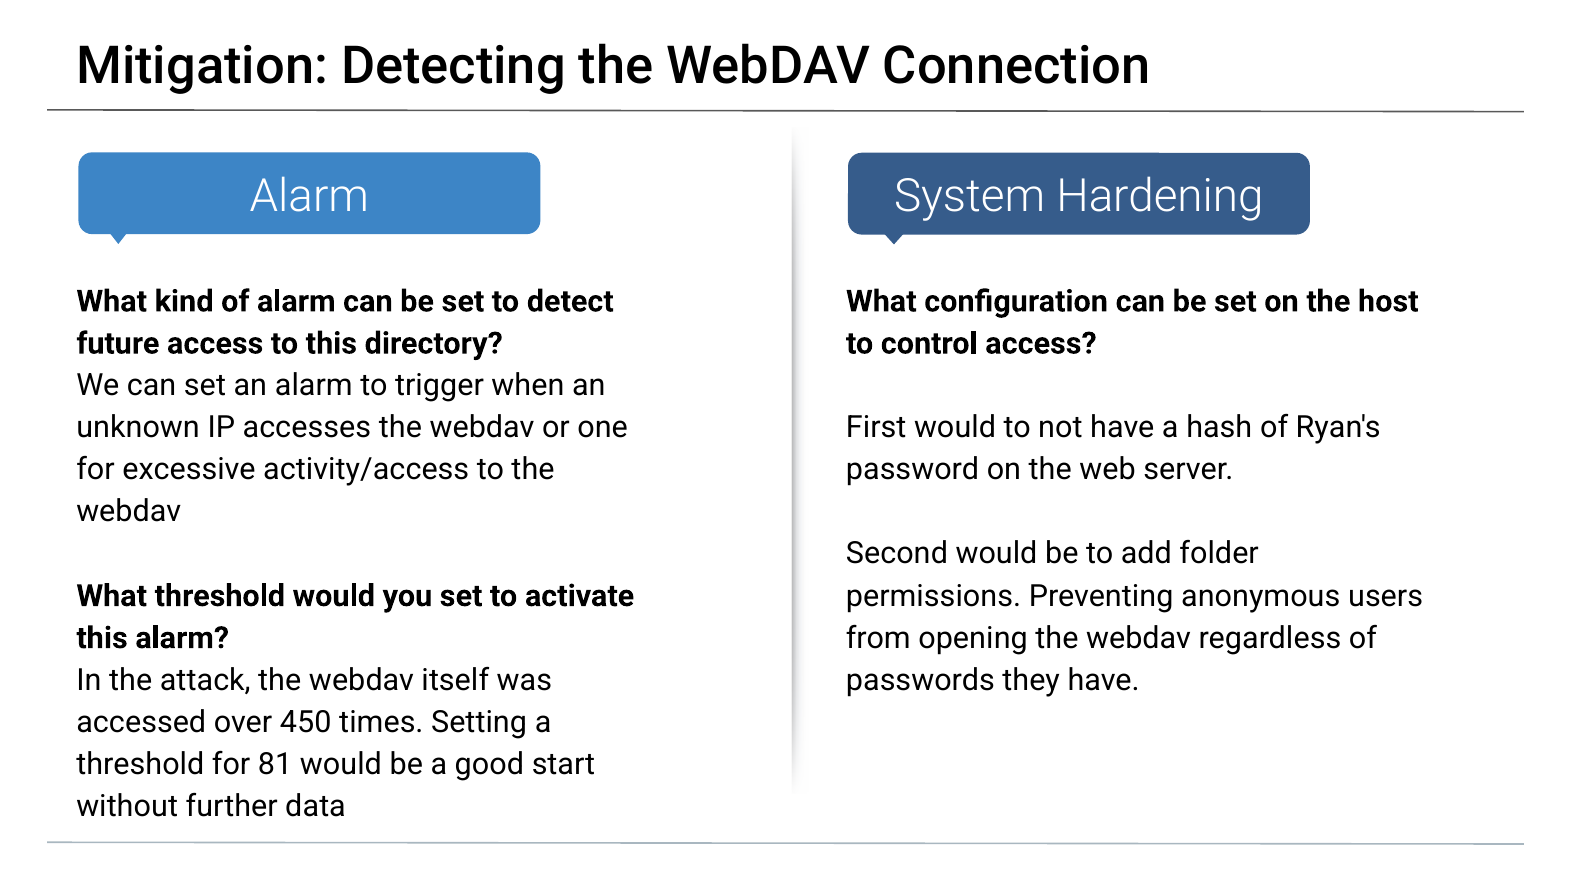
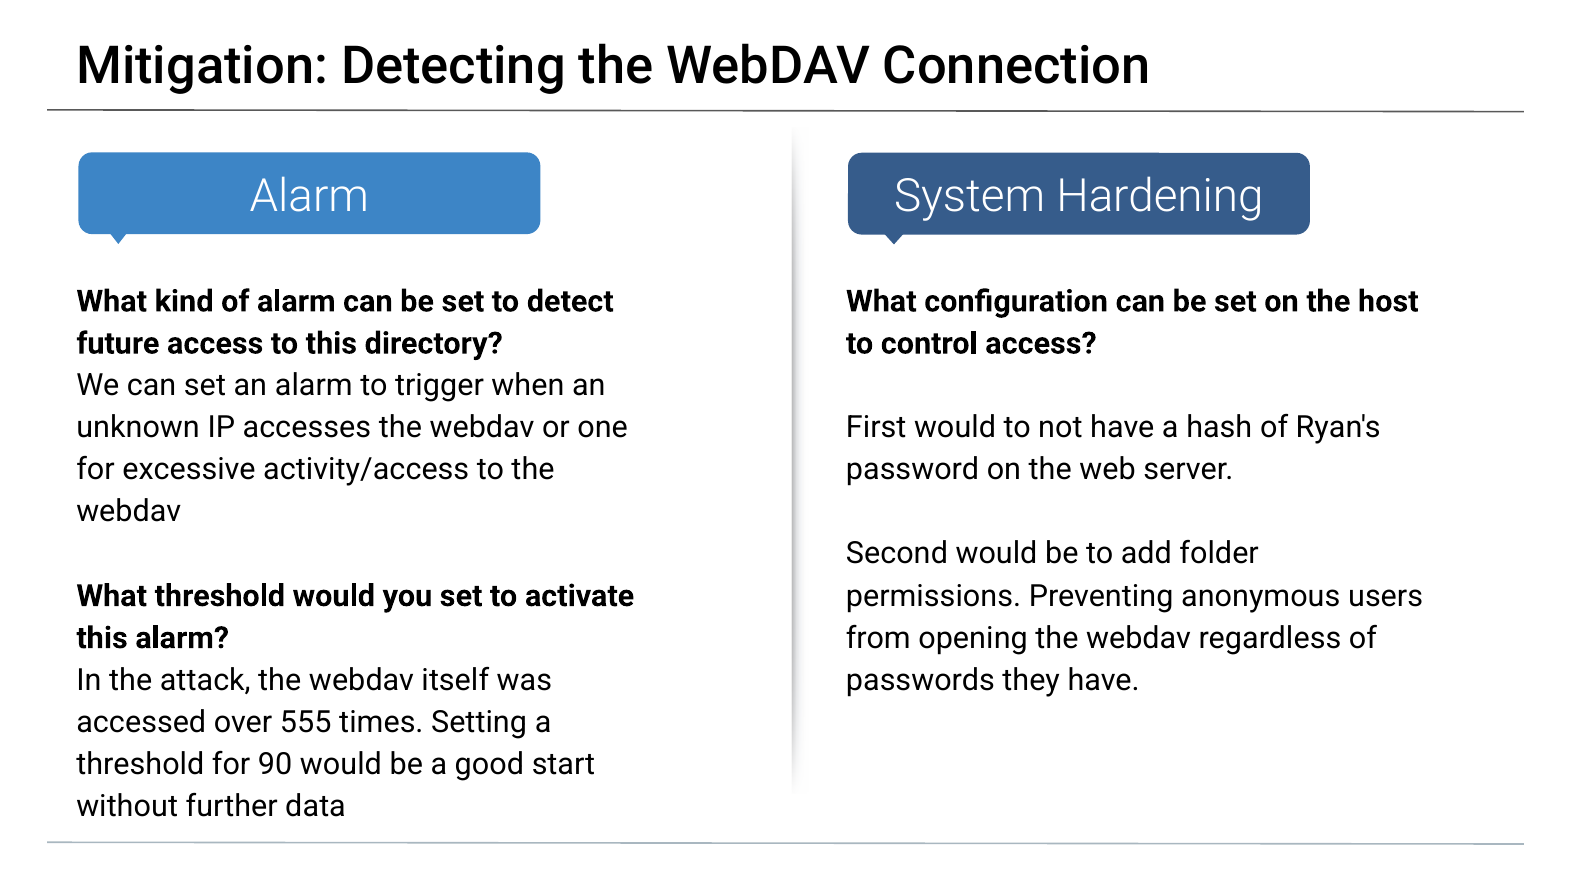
450: 450 -> 555
81: 81 -> 90
